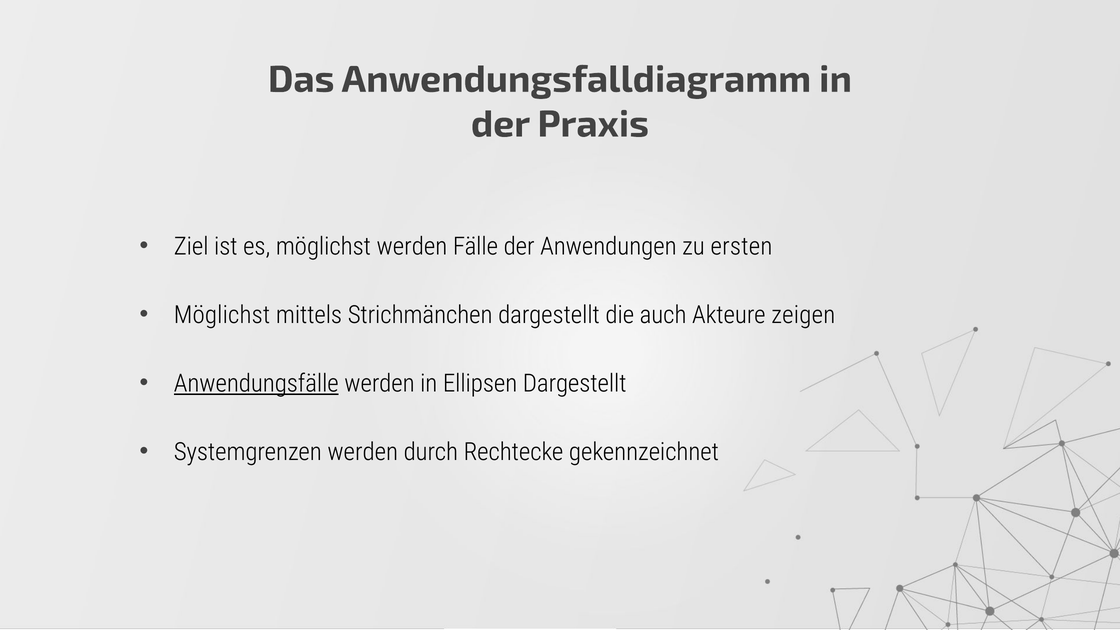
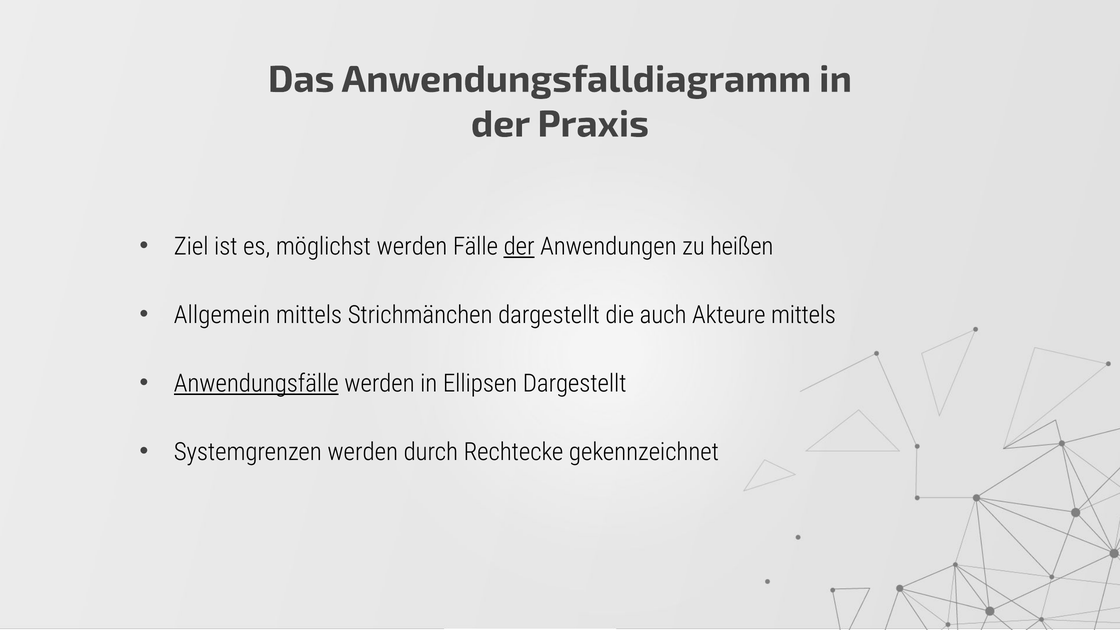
der at (519, 246) underline: none -> present
ersten: ersten -> heißen
Möglichst at (222, 315): Möglichst -> Allgemein
Akteure zeigen: zeigen -> mittels
